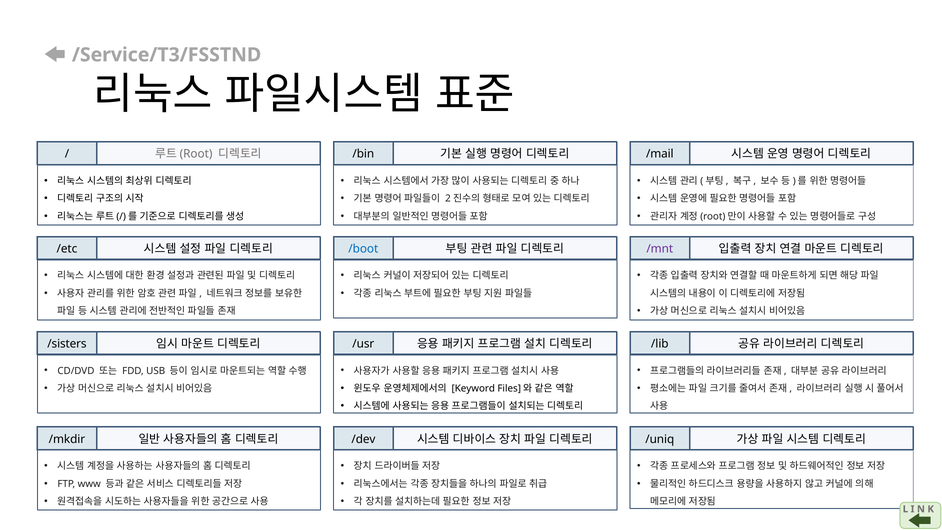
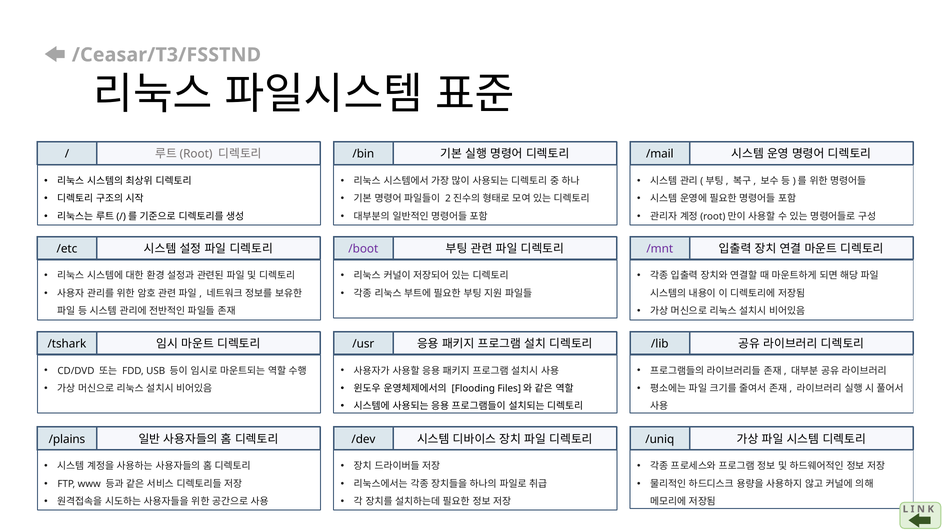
/Service/T3/FSSTND: /Service/T3/FSSTND -> /Ceasar/T3/FSSTND
/boot colour: blue -> purple
/sisters: /sisters -> /tshark
Keyword: Keyword -> Flooding
/mkdir: /mkdir -> /plains
